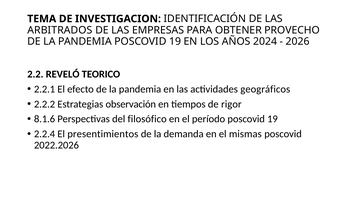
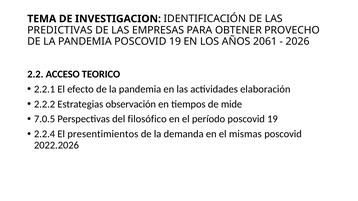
ARBITRADOS: ARBITRADOS -> PREDICTIVAS
2024: 2024 -> 2061
REVELÓ: REVELÓ -> ACCESO
geográficos: geográficos -> elaboración
rigor: rigor -> mide
8.1.6: 8.1.6 -> 7.0.5
